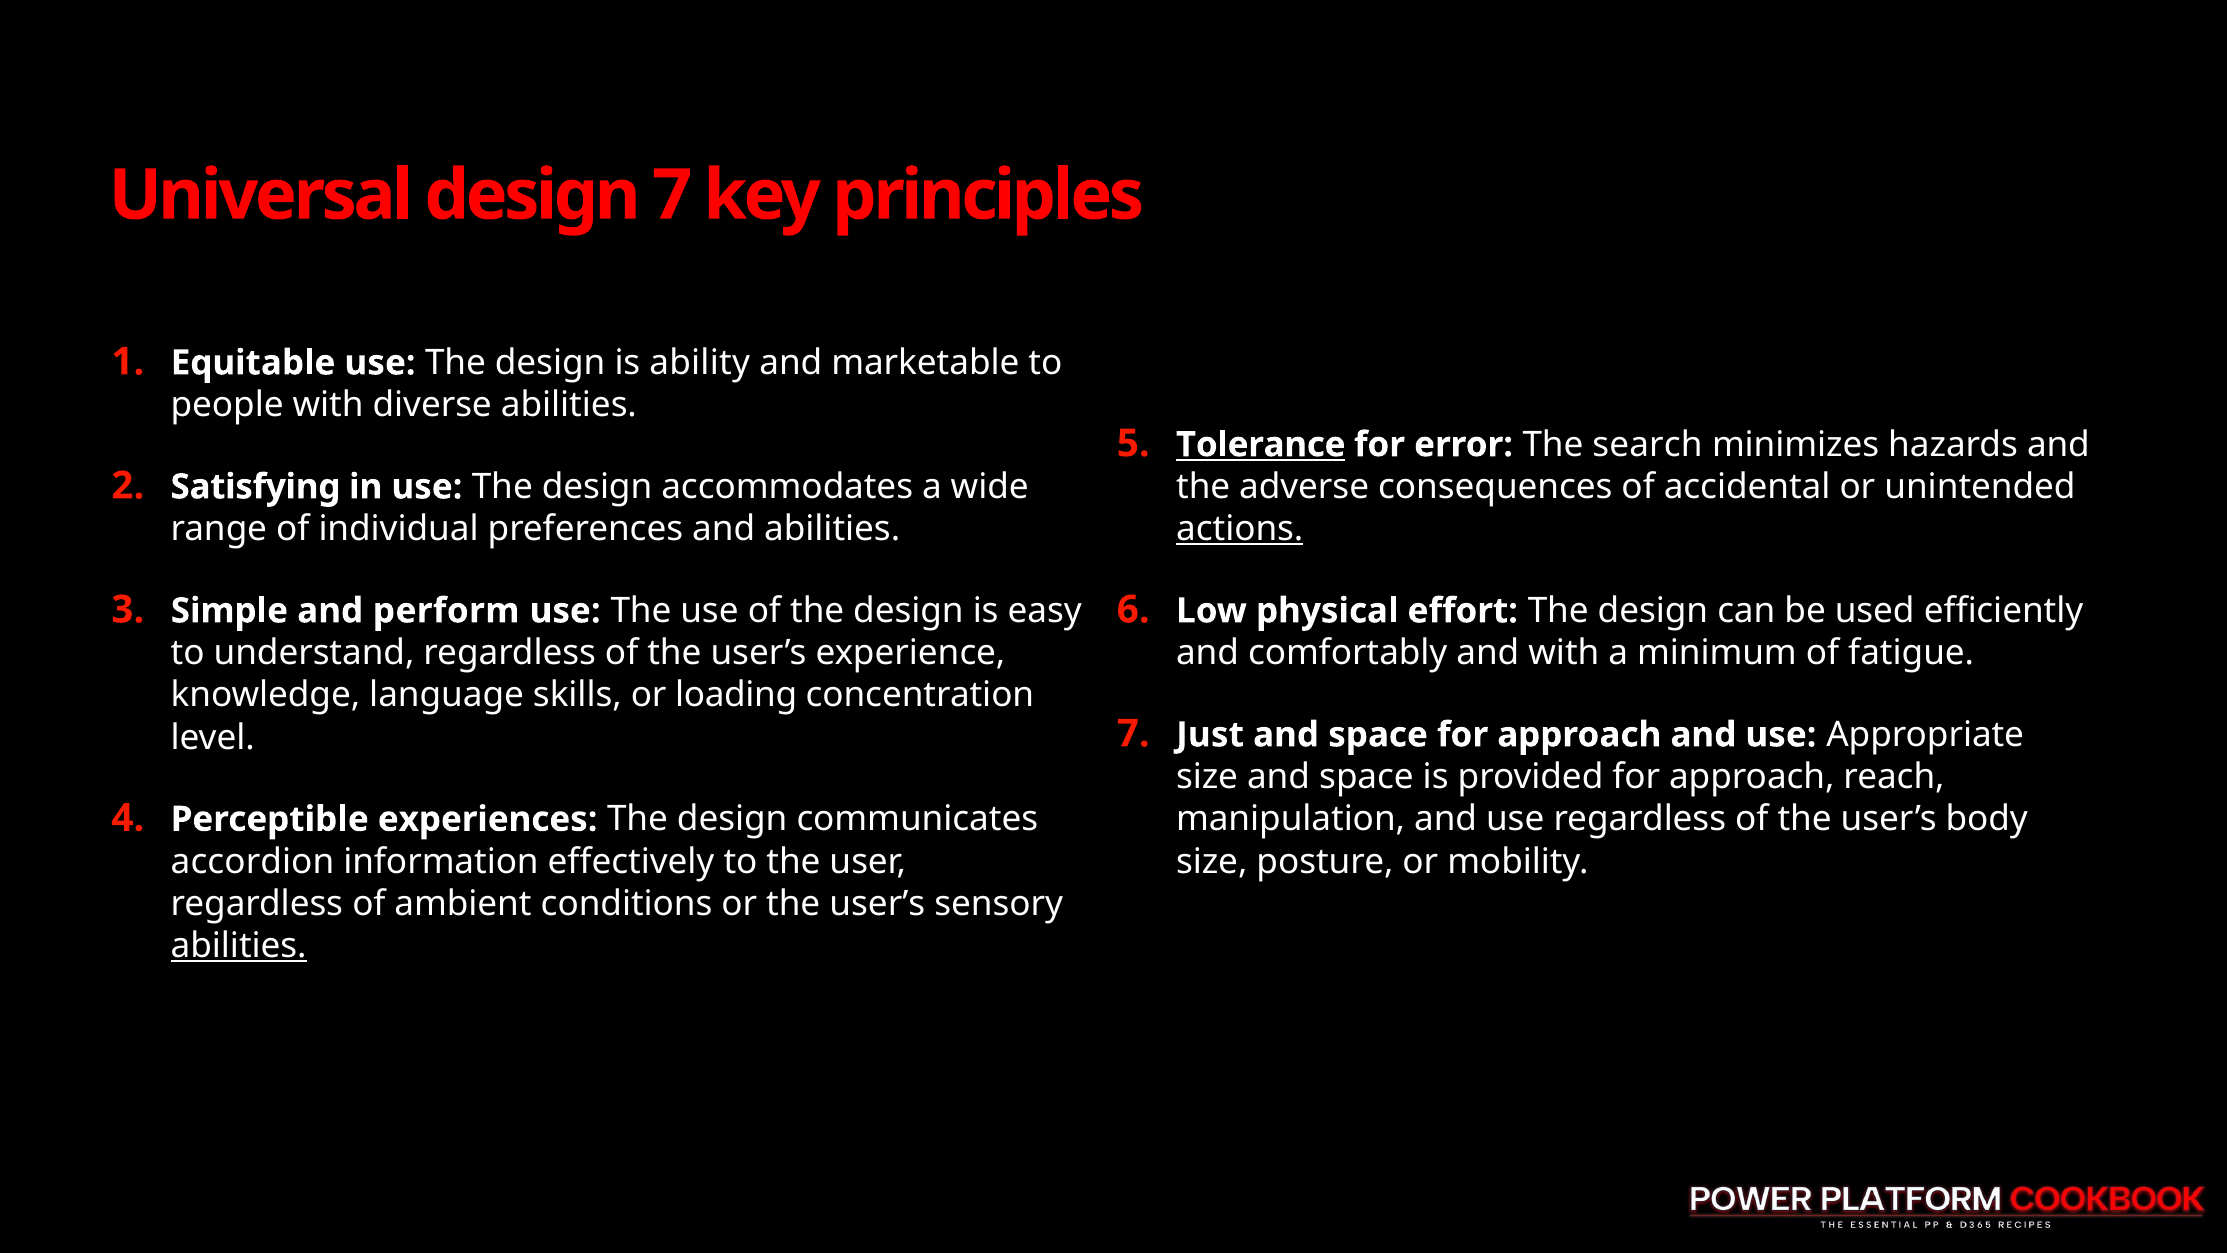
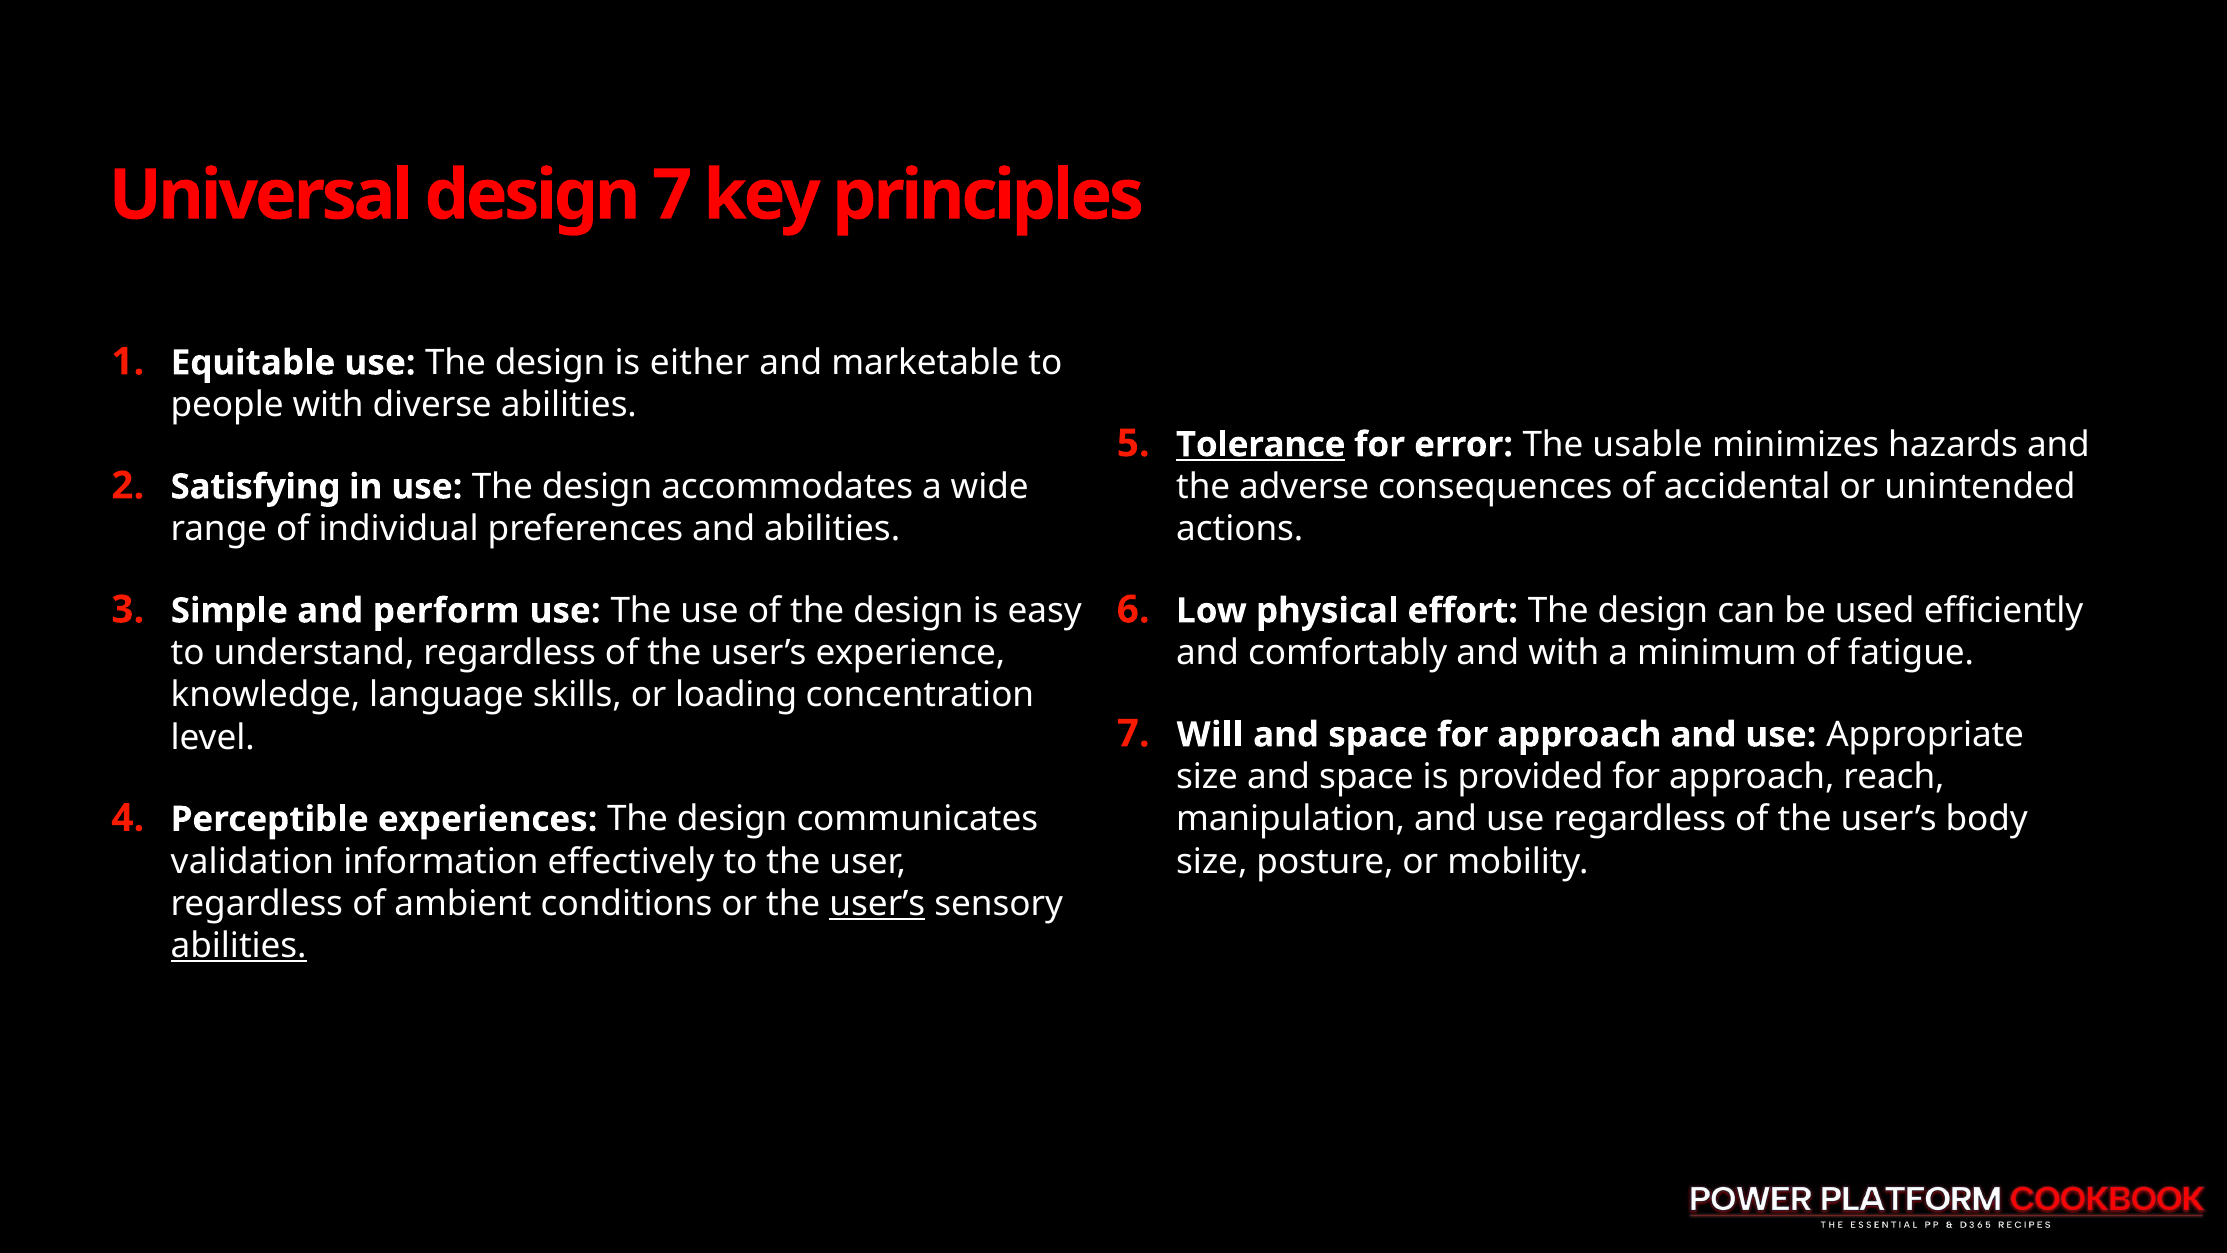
ability: ability -> either
search: search -> usable
actions underline: present -> none
Just: Just -> Will
accordion: accordion -> validation
user’s at (877, 903) underline: none -> present
